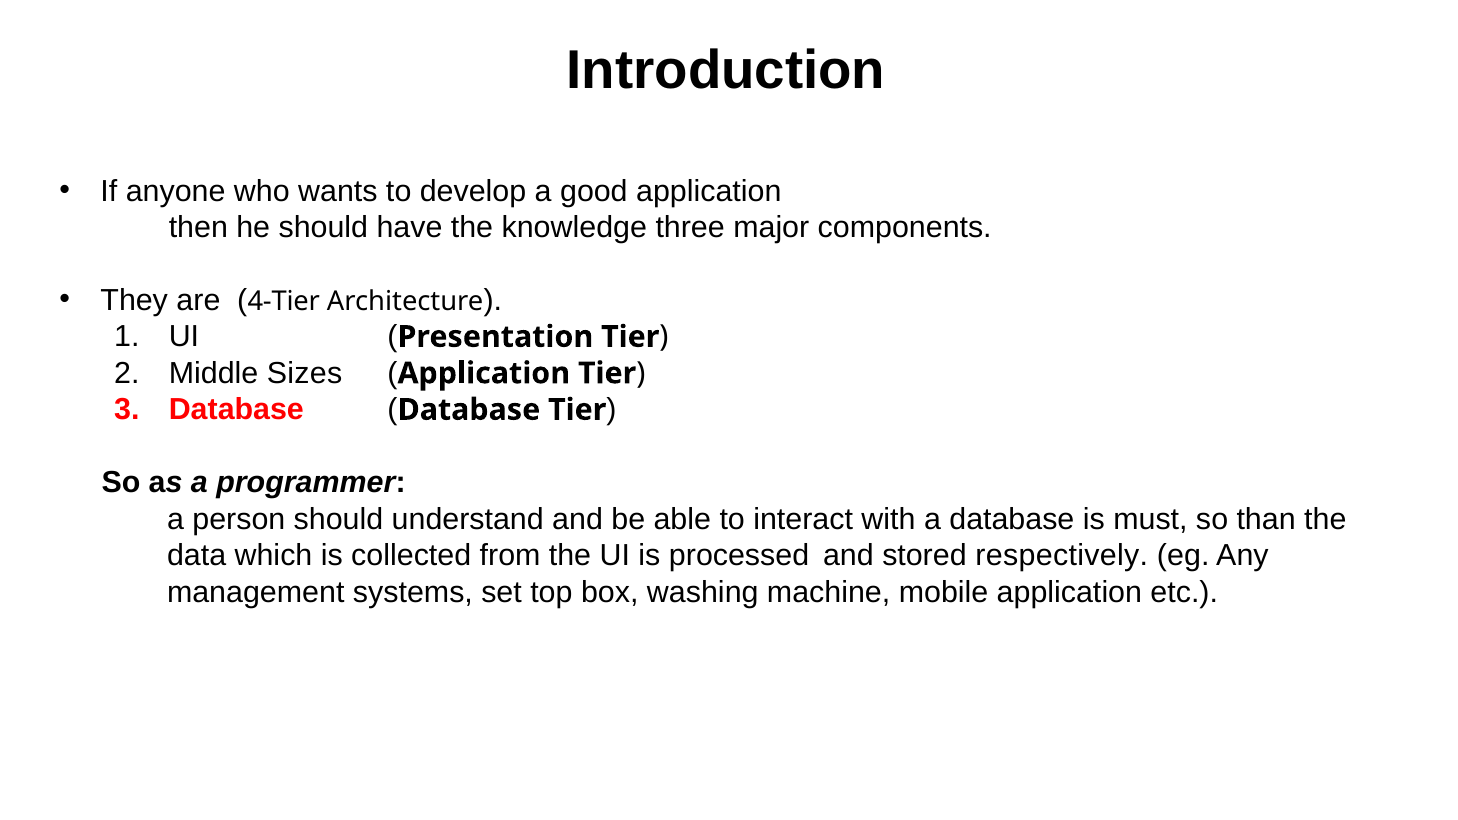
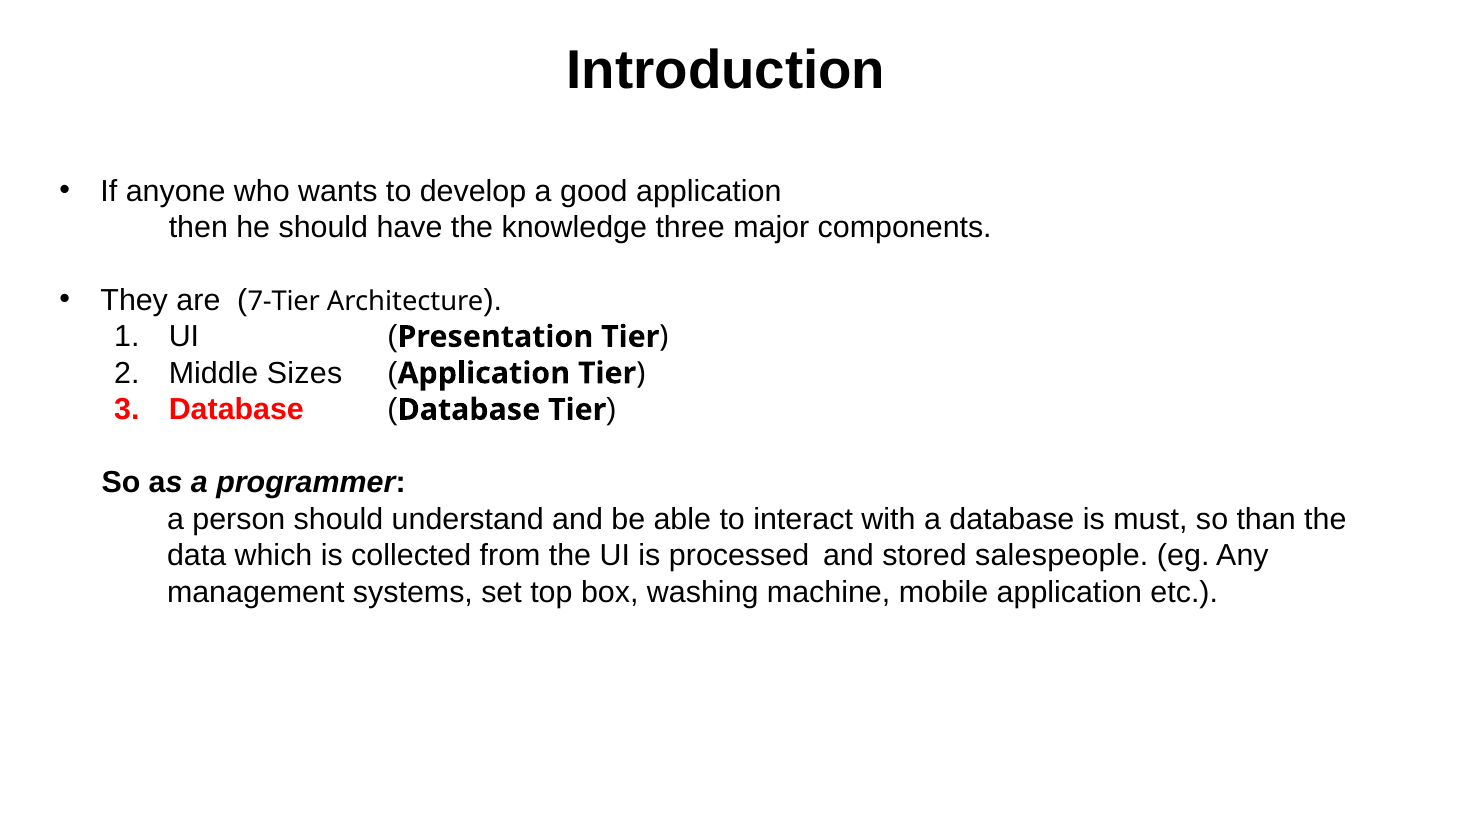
4-Tier: 4-Tier -> 7-Tier
respectively: respectively -> salespeople
